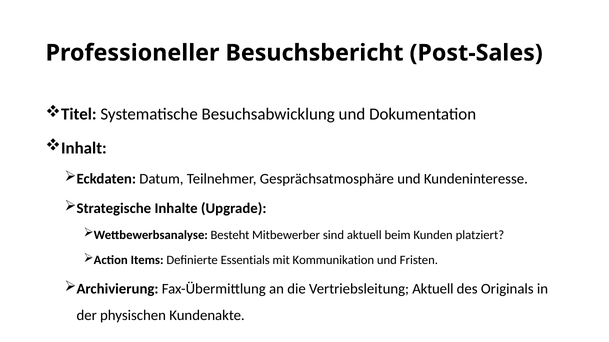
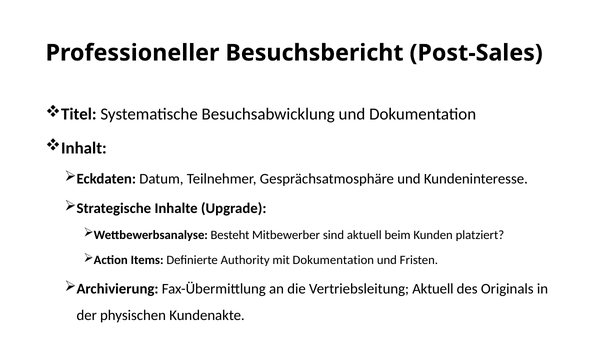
Essentials: Essentials -> Authority
mit Kommunikation: Kommunikation -> Dokumentation
